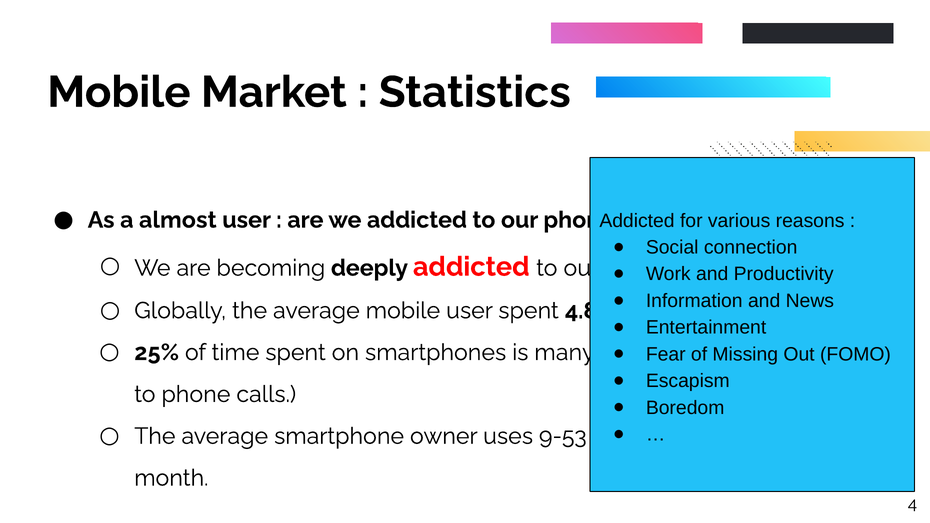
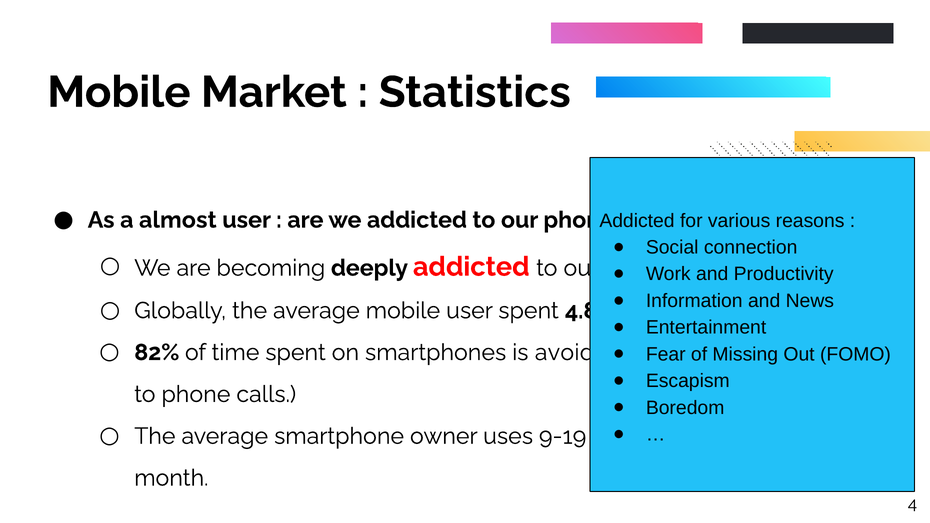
25%: 25% -> 82%
many: many -> avoid
9-53: 9-53 -> 9-19
